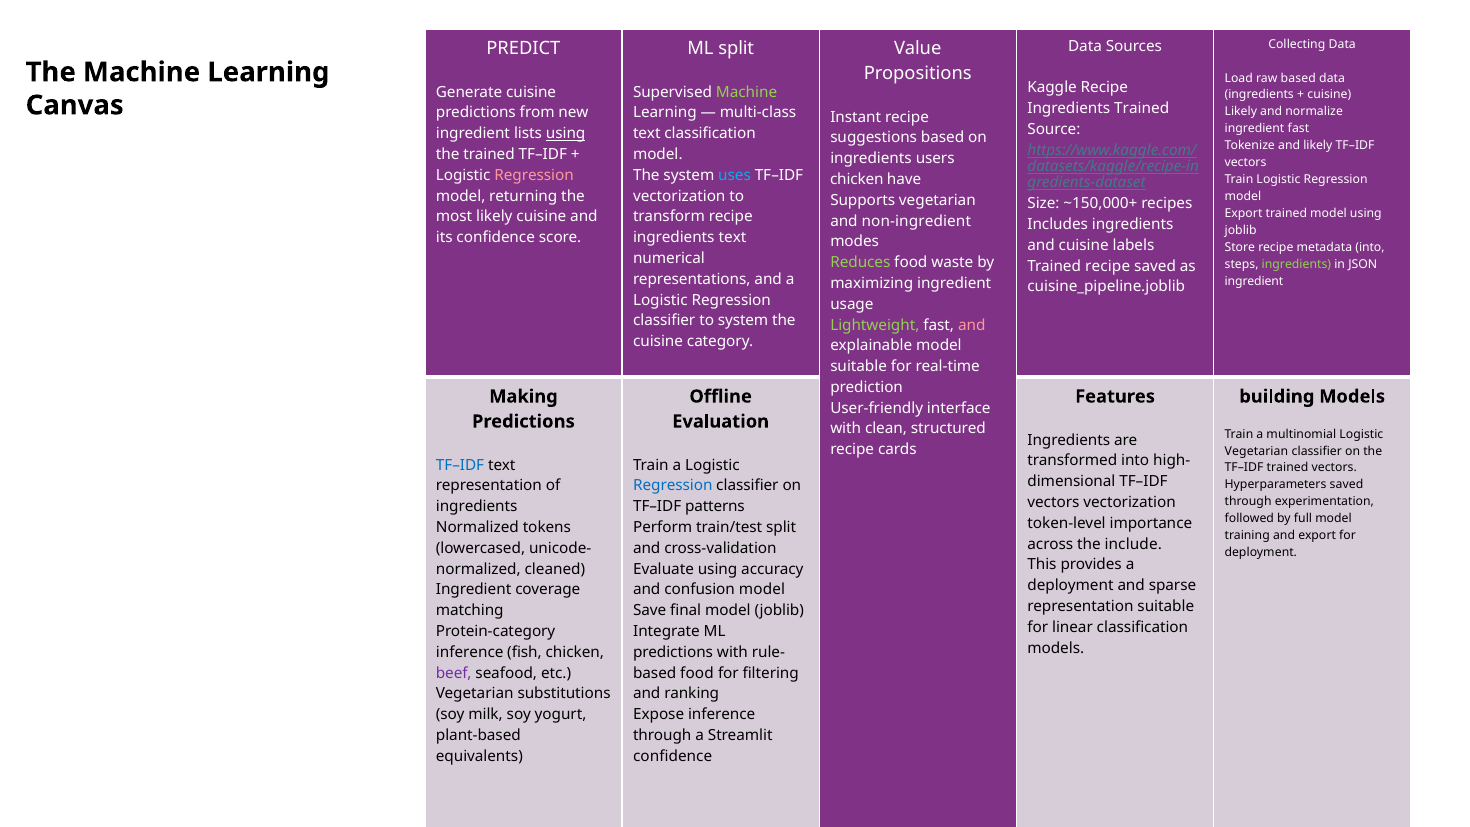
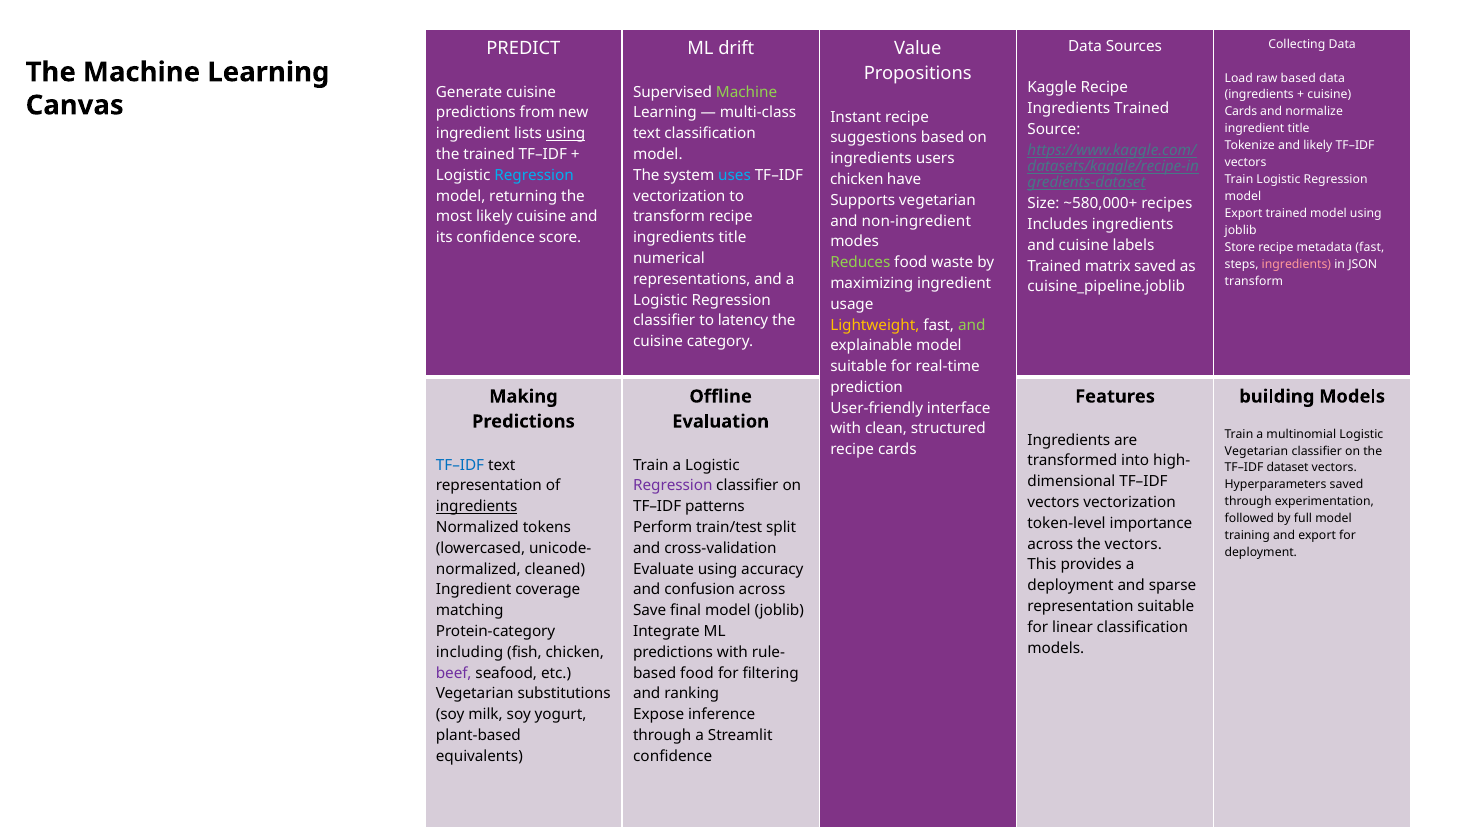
ML split: split -> drift
Likely at (1241, 112): Likely -> Cards
ingredient fast: fast -> title
Regression at (534, 175) colour: pink -> light blue
~150,000+: ~150,000+ -> ~580,000+
ingredients text: text -> title
metadata into: into -> fast
ingredients at (1296, 264) colour: light green -> pink
Trained recipe: recipe -> matrix
ingredient at (1254, 281): ingredient -> transform
to system: system -> latency
Lightweight colour: light green -> yellow
and at (972, 325) colour: pink -> light green
TF–IDF trained: trained -> dataset
Regression at (673, 486) colour: blue -> purple
ingredients at (477, 507) underline: none -> present
the include: include -> vectors
confusion model: model -> across
inference at (470, 652): inference -> including
